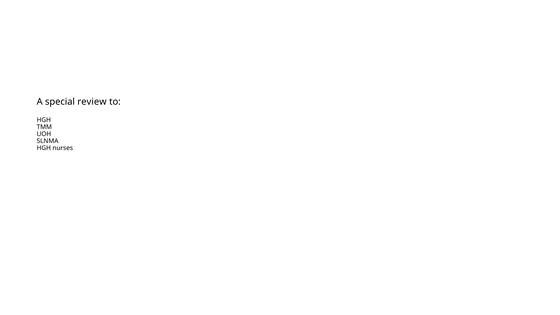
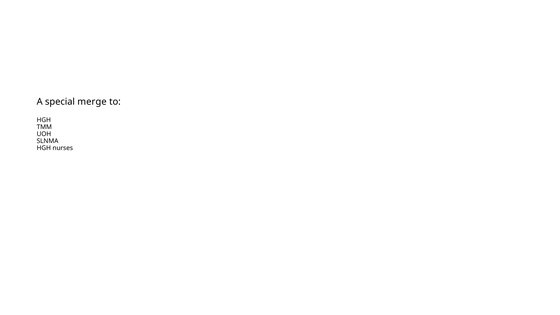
review: review -> merge
